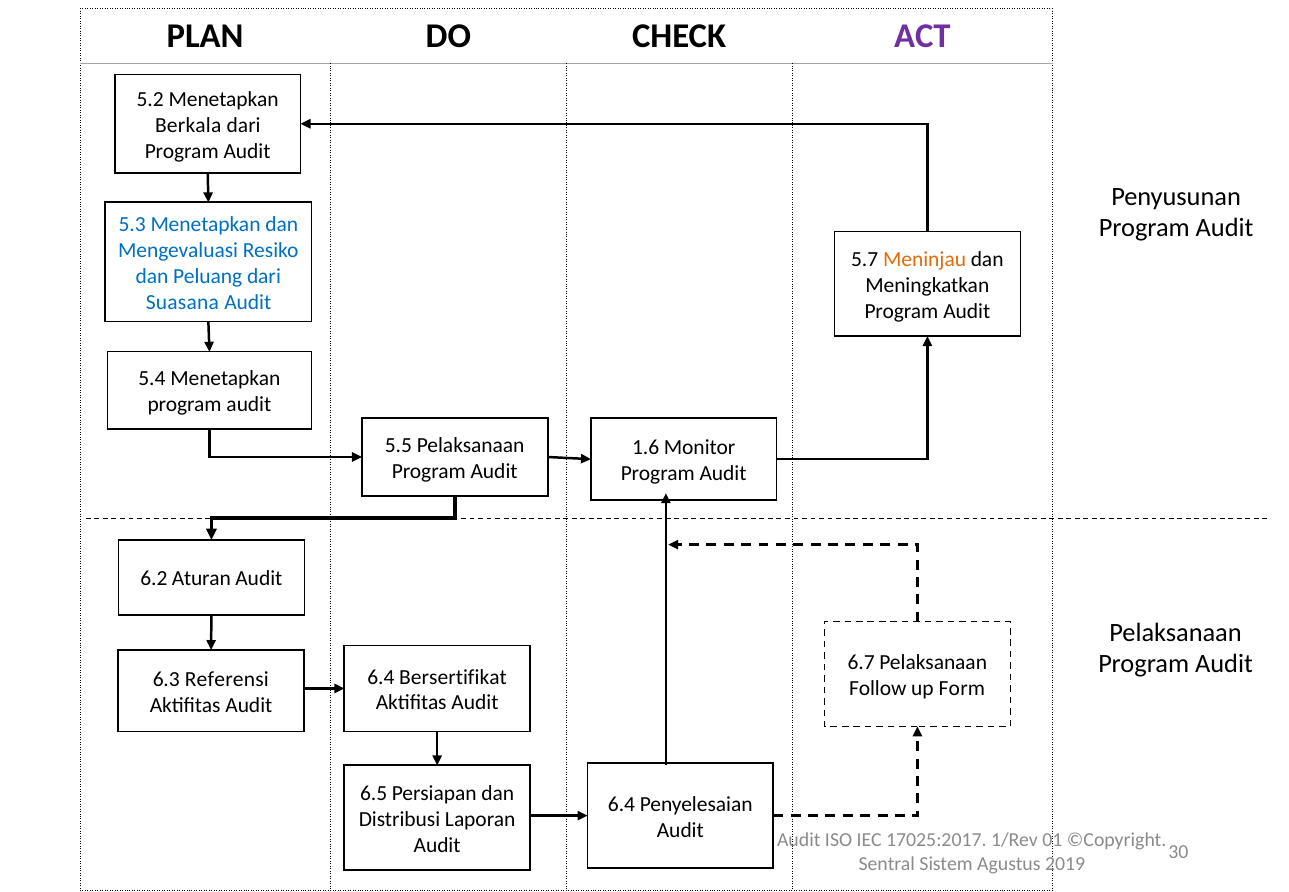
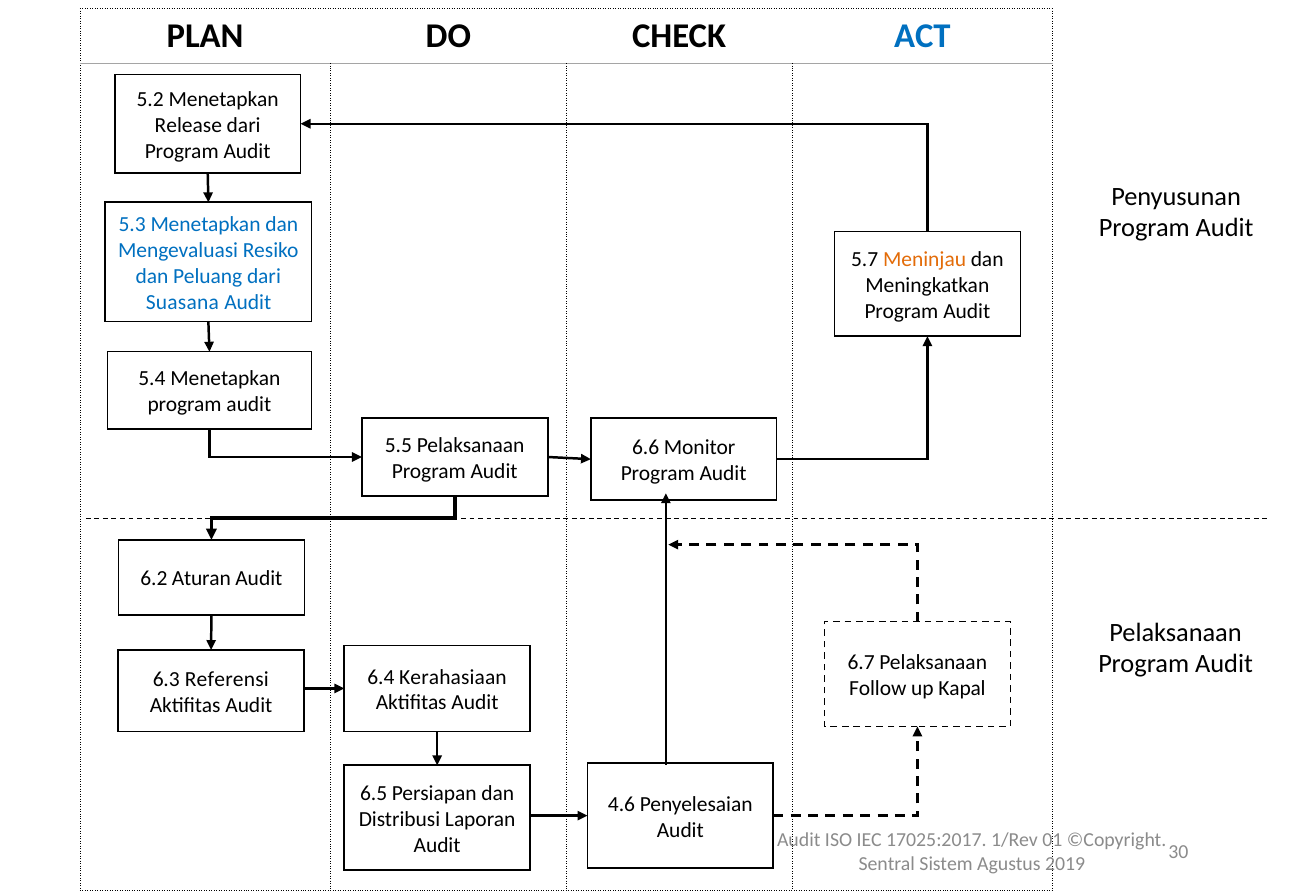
ACT colour: purple -> blue
Berkala: Berkala -> Release
1.6: 1.6 -> 6.6
Bersertifikat: Bersertifikat -> Kerahasiaan
Form: Form -> Kapal
6.4 at (622, 805): 6.4 -> 4.6
